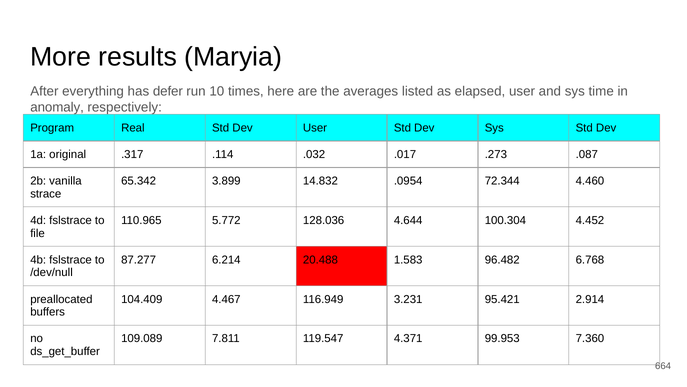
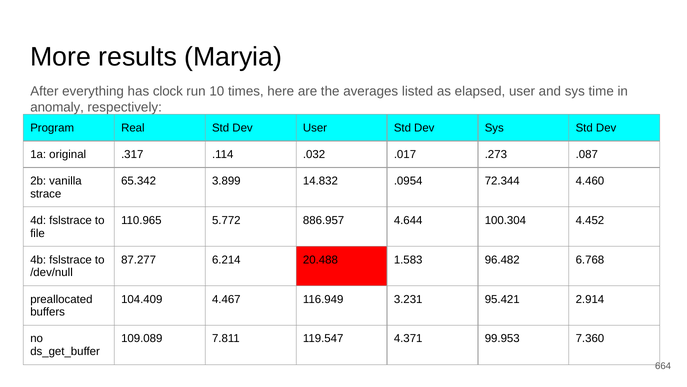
defer: defer -> clock
128.036: 128.036 -> 886.957
